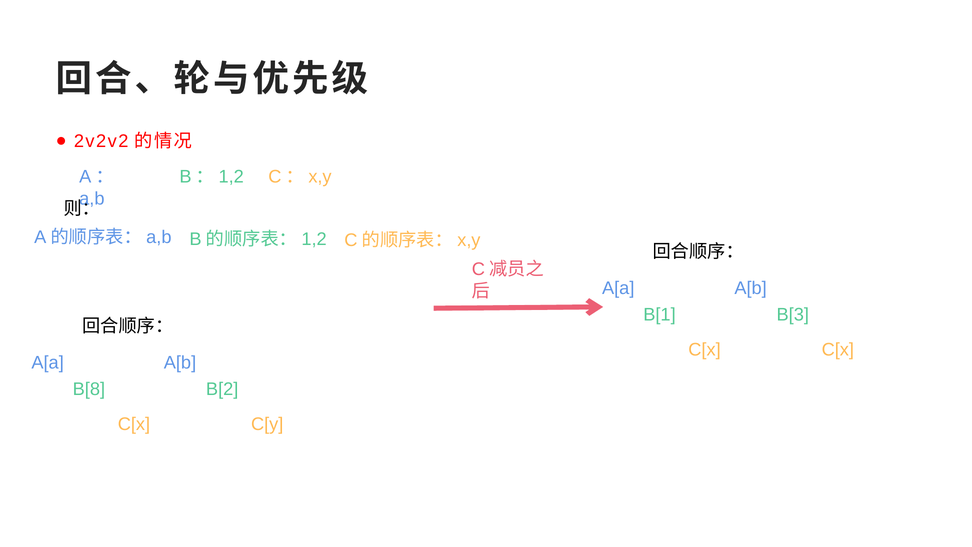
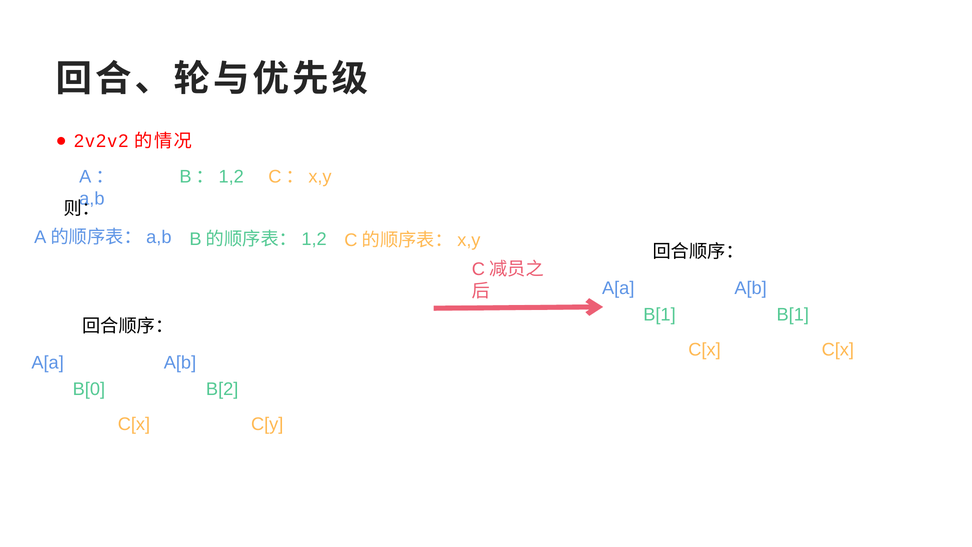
B[1 B[3: B[3 -> B[1
B[8: B[8 -> B[0
